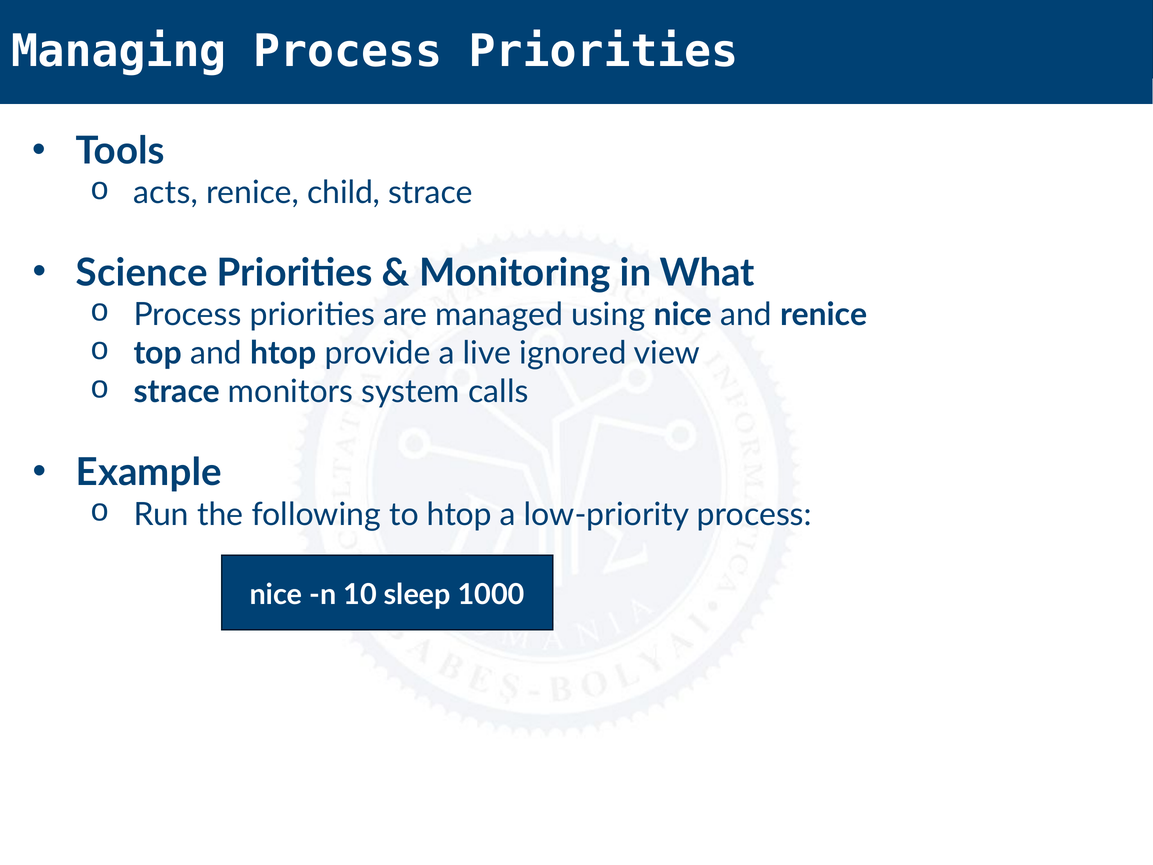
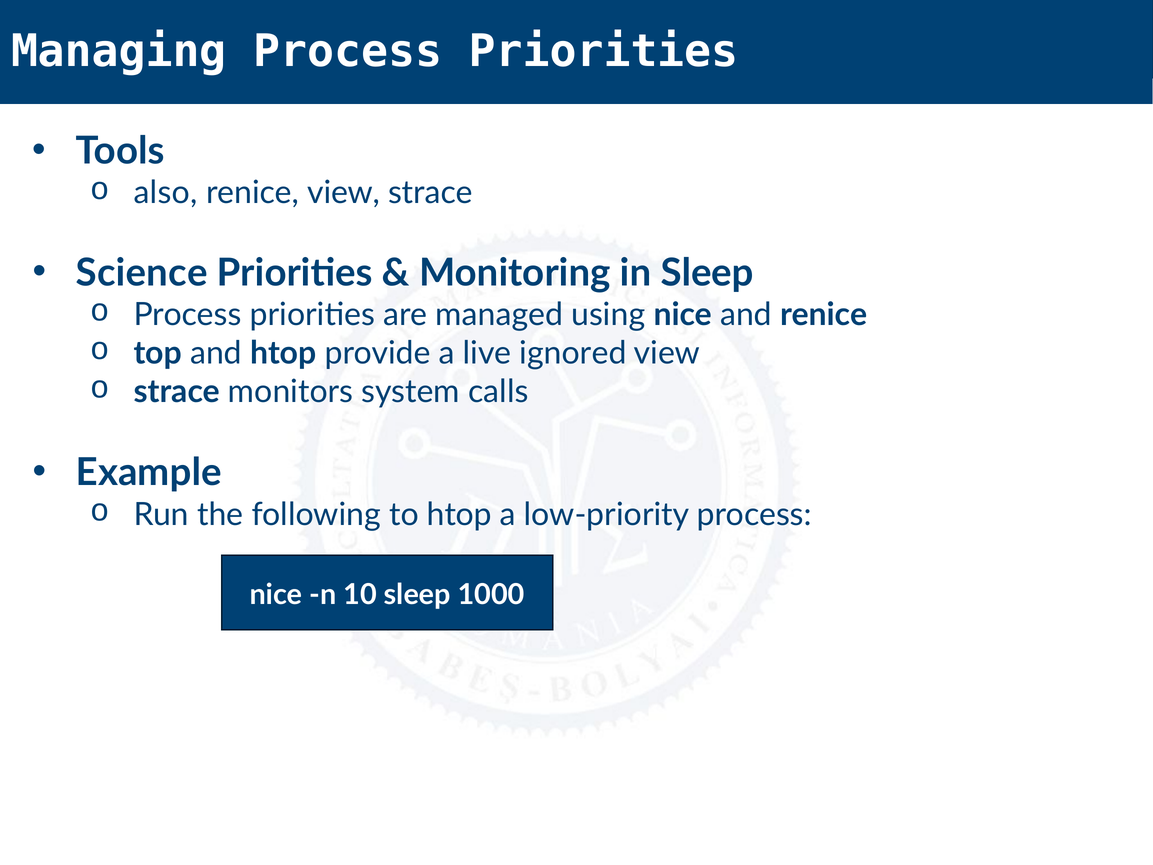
acts: acts -> also
renice child: child -> view
in What: What -> Sleep
